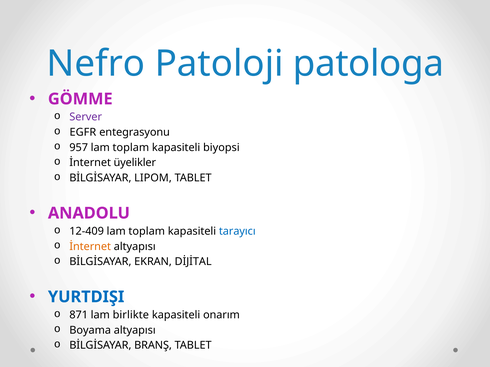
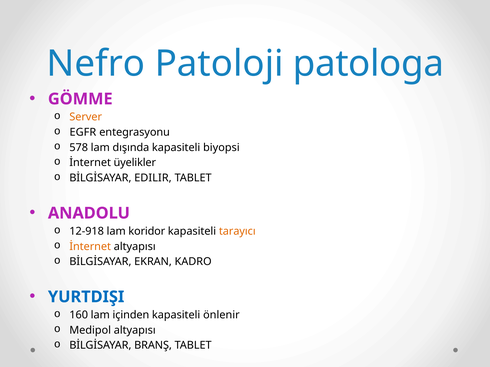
Server colour: purple -> orange
957: 957 -> 578
toplam at (131, 148): toplam -> dışında
LIPOM: LIPOM -> EDILIR
12-409: 12-409 -> 12-918
toplam at (147, 232): toplam -> koridor
tarayıcı colour: blue -> orange
DİJİTAL: DİJİTAL -> KADRO
871: 871 -> 160
birlikte: birlikte -> içinden
onarım: onarım -> önlenir
Boyama: Boyama -> Medipol
